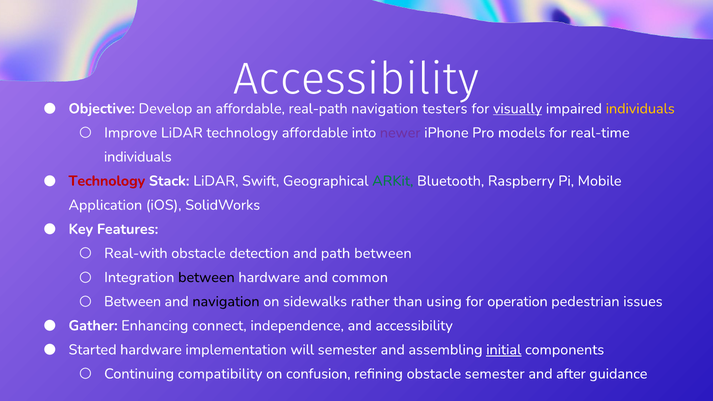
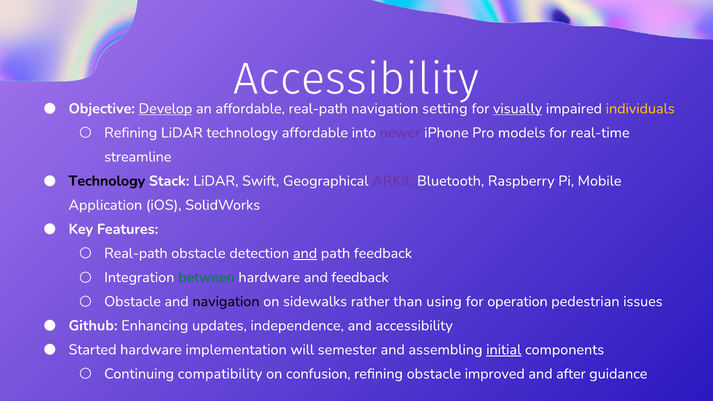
Develop underline: none -> present
testers: testers -> setting
Improve at (131, 133): Improve -> Refining
individuals at (138, 157): individuals -> streamline
Technology at (107, 181) colour: red -> black
ARKit colour: green -> purple
Real-with at (136, 253): Real-with -> Real-path
and at (305, 253) underline: none -> present
path between: between -> feedback
between at (206, 277) colour: black -> green
and common: common -> feedback
Between at (133, 302): Between -> Obstacle
Gather: Gather -> Github
connect: connect -> updates
obstacle semester: semester -> improved
